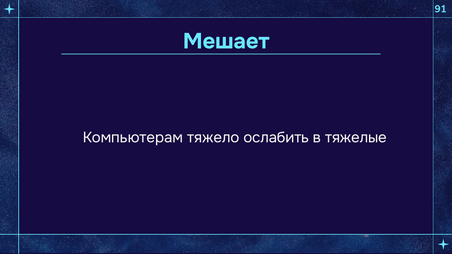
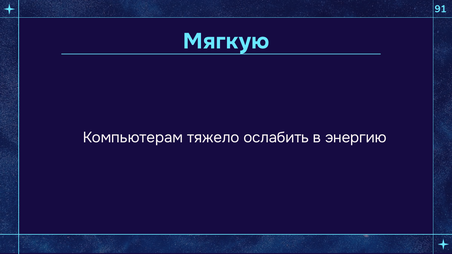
Мешает: Мешает -> Мягкую
тяжелые: тяжелые -> энергию
